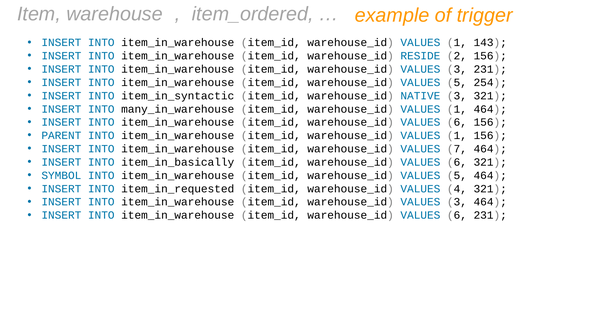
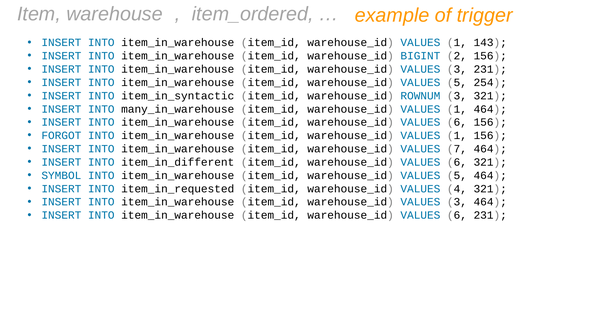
RESIDE: RESIDE -> BIGINT
NATIVE: NATIVE -> ROWNUM
PARENT: PARENT -> FORGOT
item_in_basically: item_in_basically -> item_in_different
